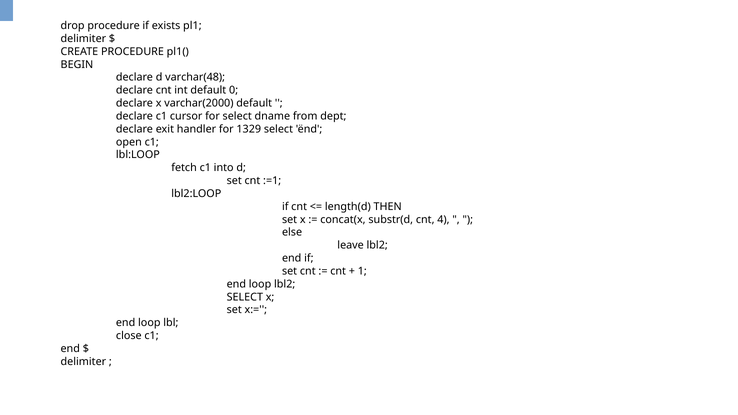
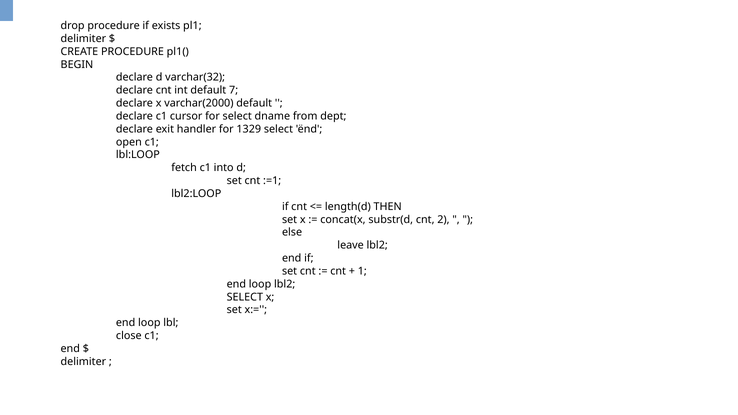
varchar(48: varchar(48 -> varchar(32
0: 0 -> 7
4: 4 -> 2
